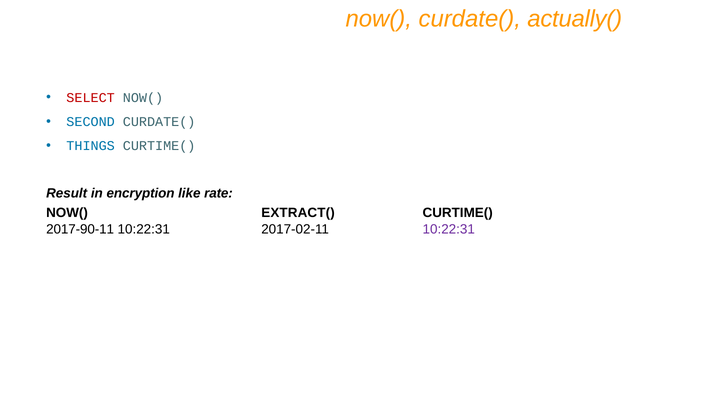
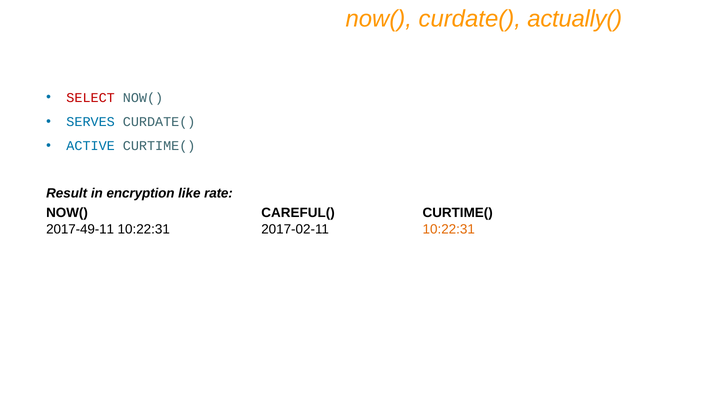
SECOND: SECOND -> SERVES
THINGS: THINGS -> ACTIVE
EXTRACT(: EXTRACT( -> CAREFUL(
2017-90-11: 2017-90-11 -> 2017-49-11
10:22:31 at (449, 229) colour: purple -> orange
